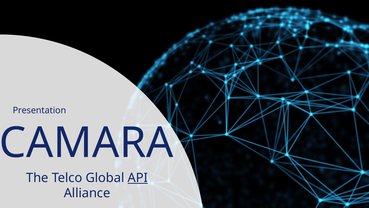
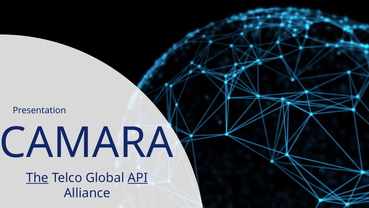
The underline: none -> present
